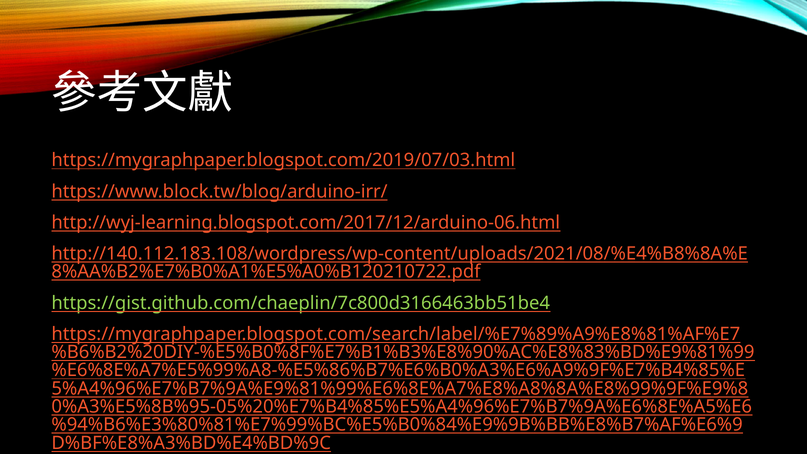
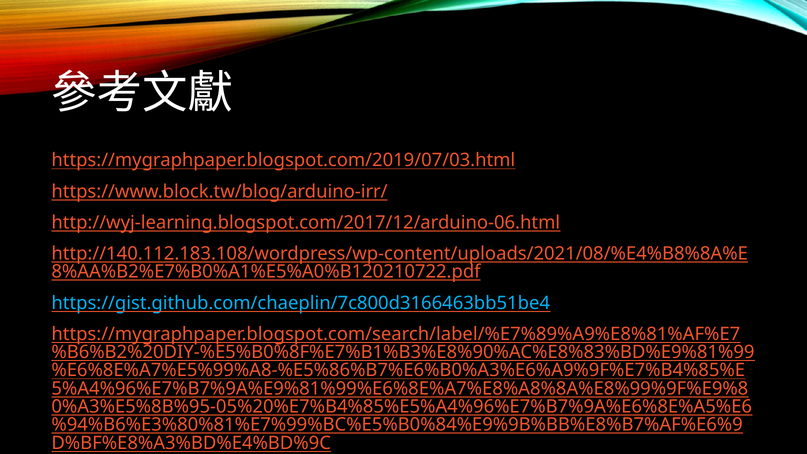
https://gist.github.com/chaeplin/7c800d3166463bb51be4 colour: light green -> light blue
